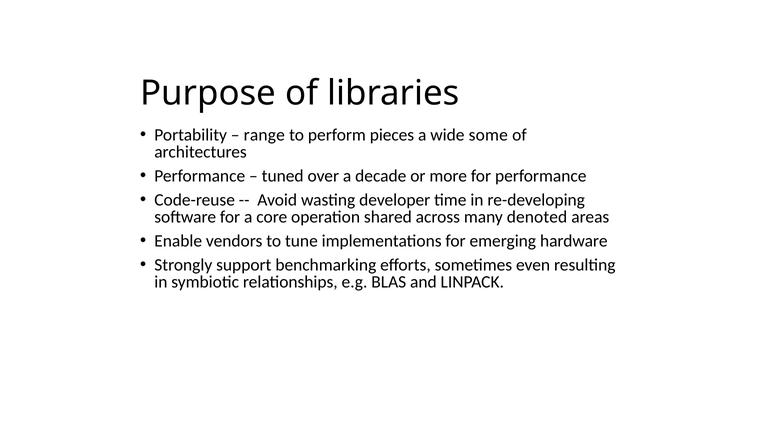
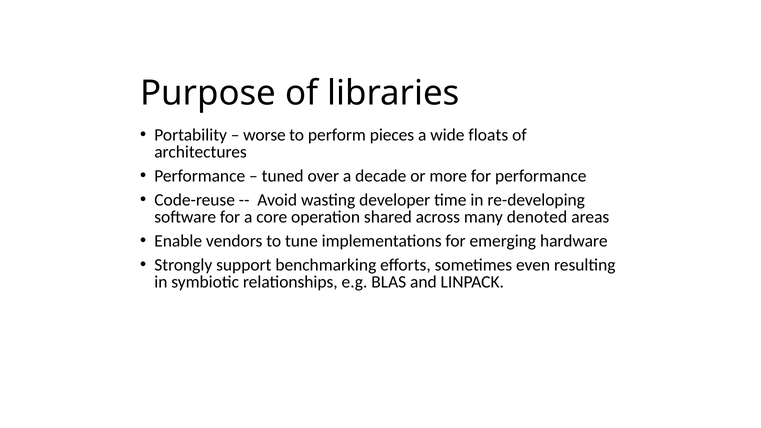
range: range -> worse
some: some -> floats
